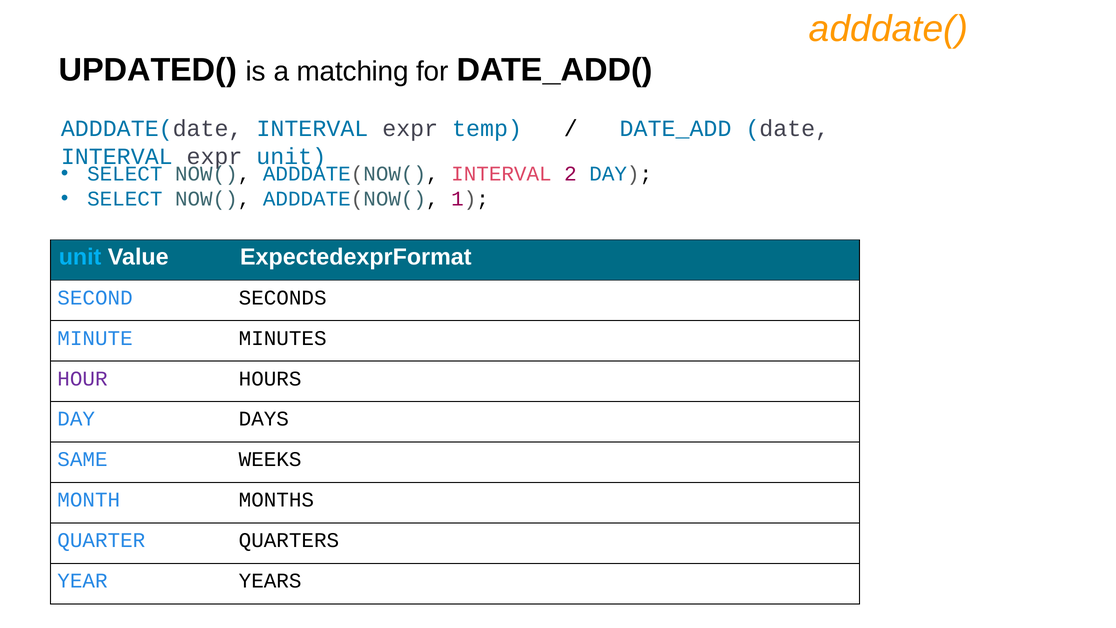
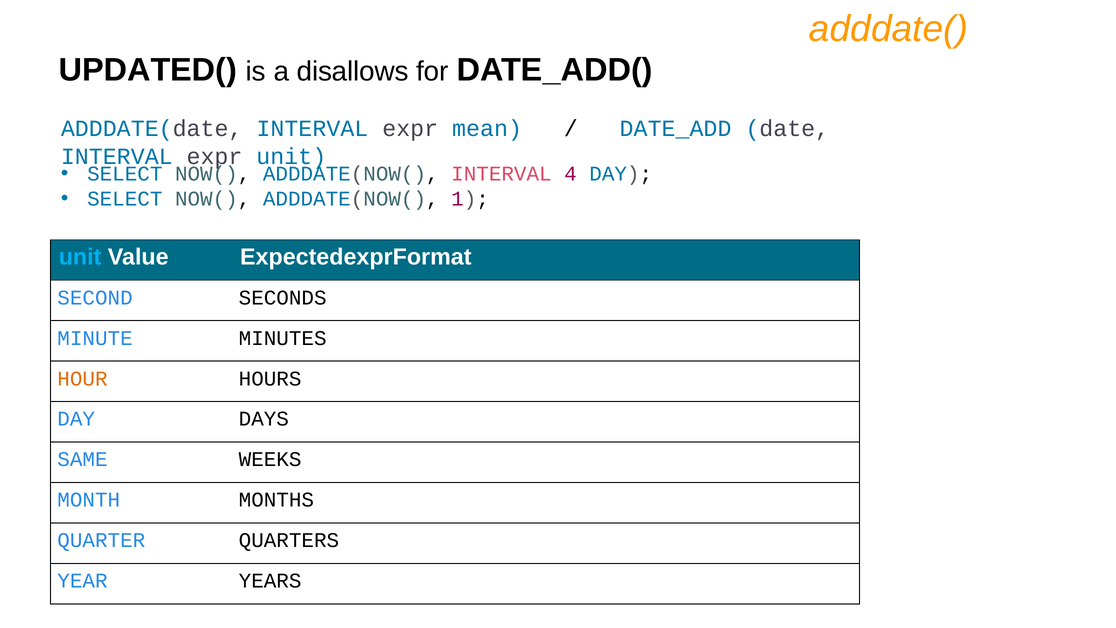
matching: matching -> disallows
temp: temp -> mean
2: 2 -> 4
HOUR colour: purple -> orange
